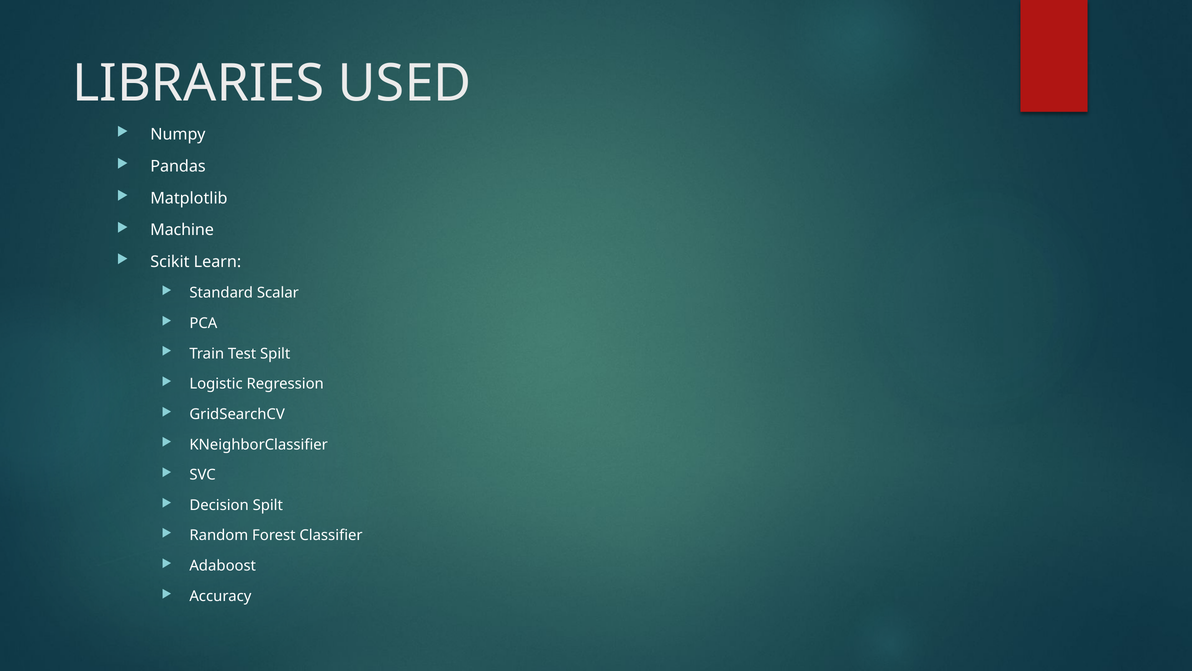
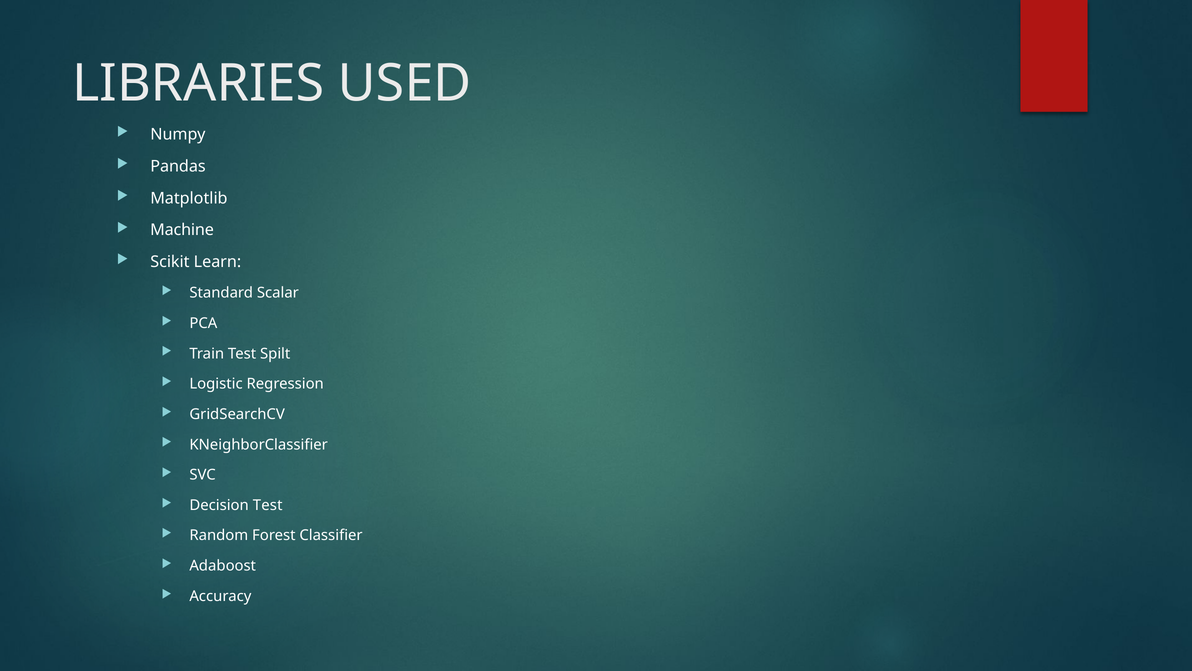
Decision Spilt: Spilt -> Test
